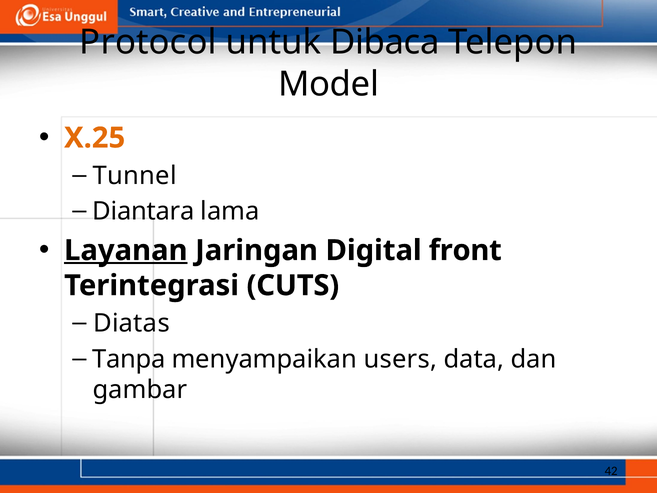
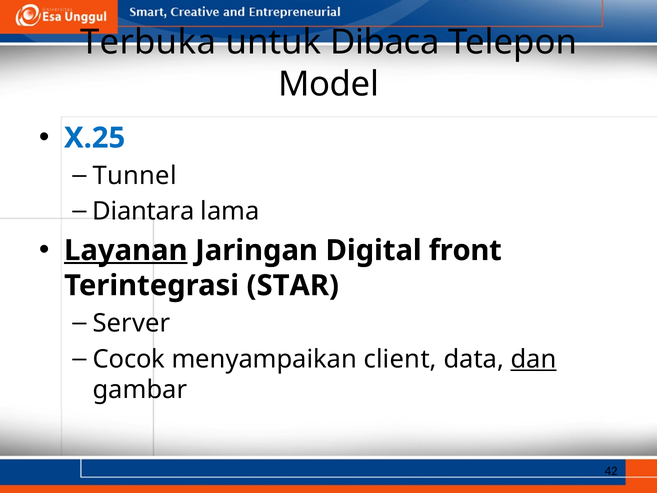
Protocol: Protocol -> Terbuka
X.25 colour: orange -> blue
CUTS: CUTS -> STAR
Diatas: Diatas -> Server
Tanpa: Tanpa -> Cocok
users: users -> client
dan underline: none -> present
